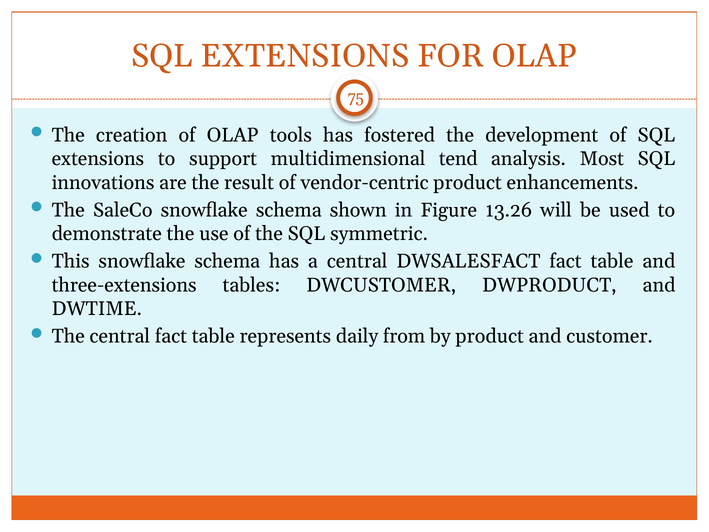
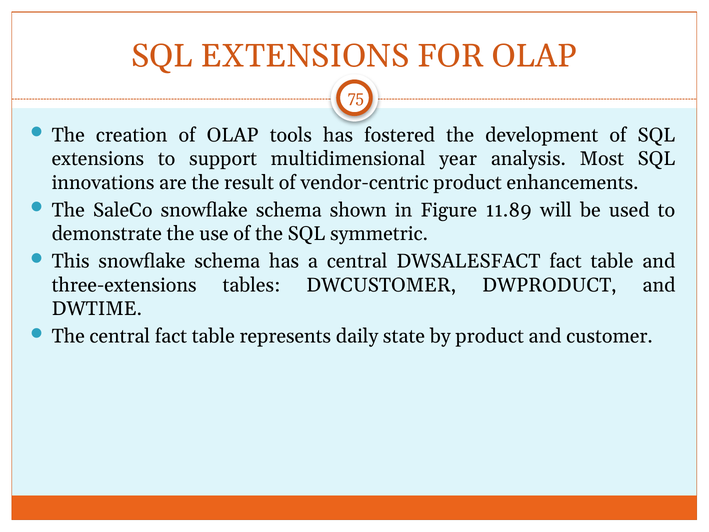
tend: tend -> year
13.26: 13.26 -> 11.89
from: from -> state
